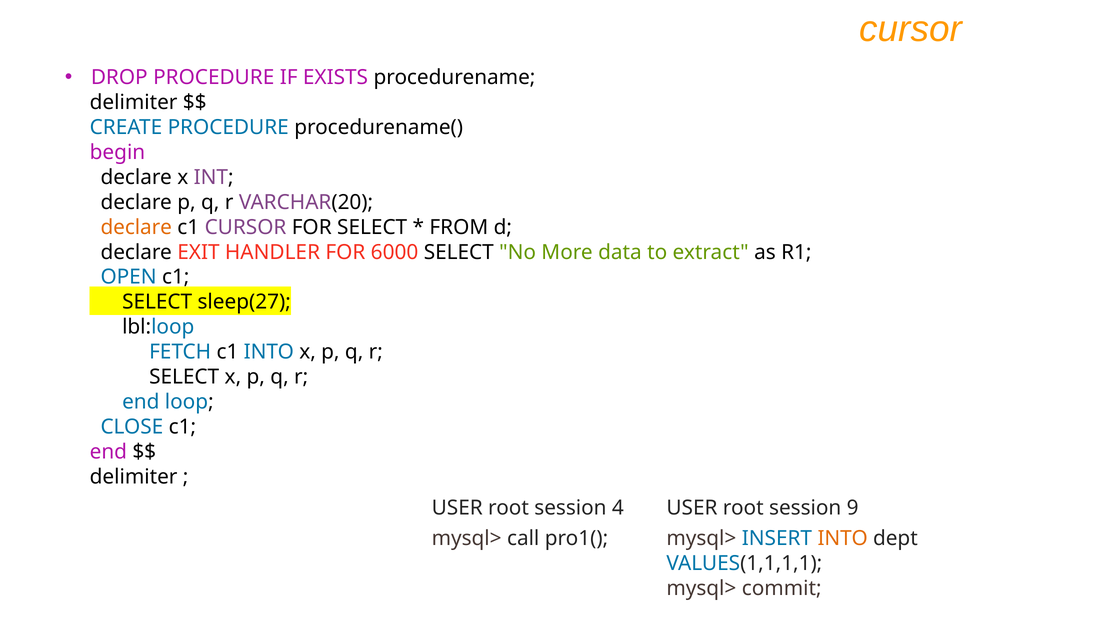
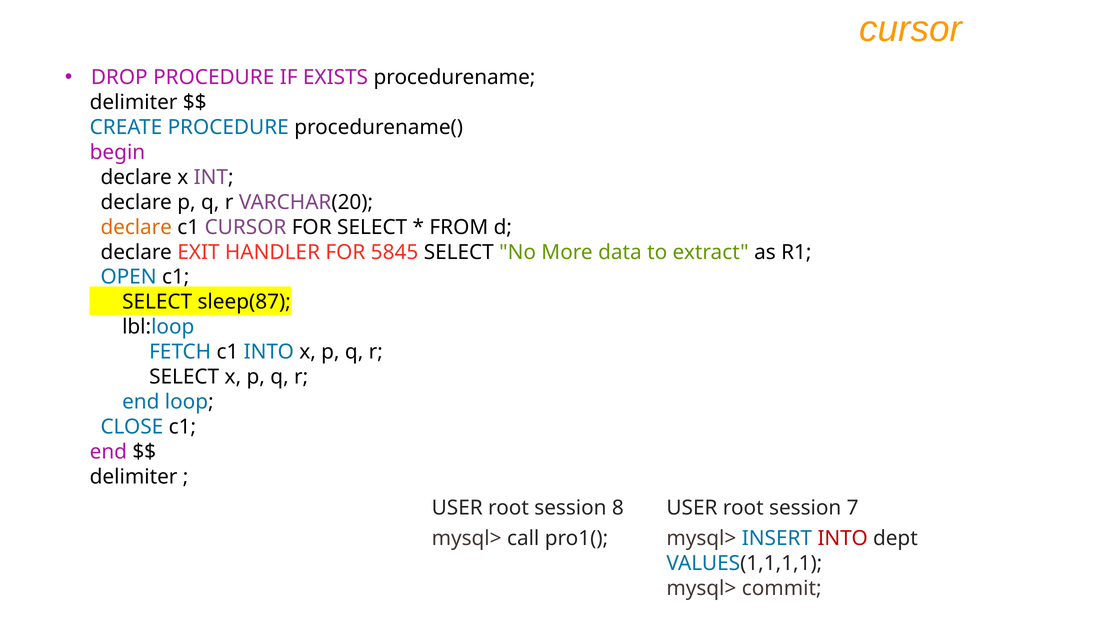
6000: 6000 -> 5845
sleep(27: sleep(27 -> sleep(87
4: 4 -> 8
9: 9 -> 7
INTO at (843, 538) colour: orange -> red
